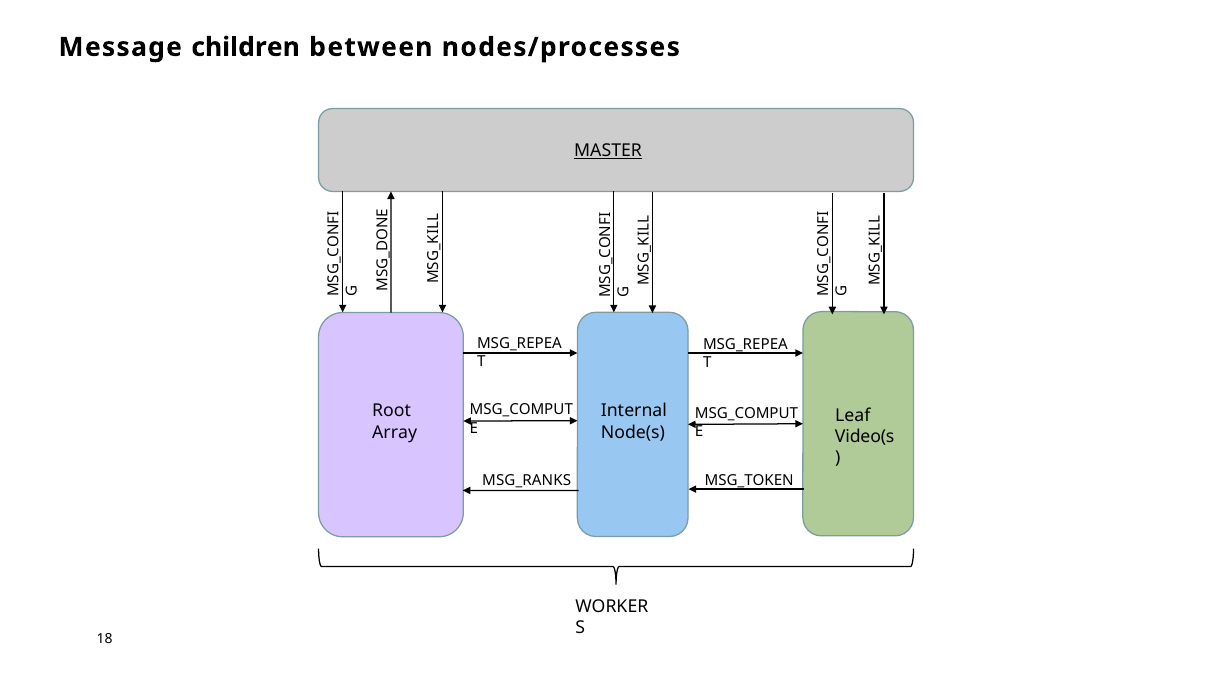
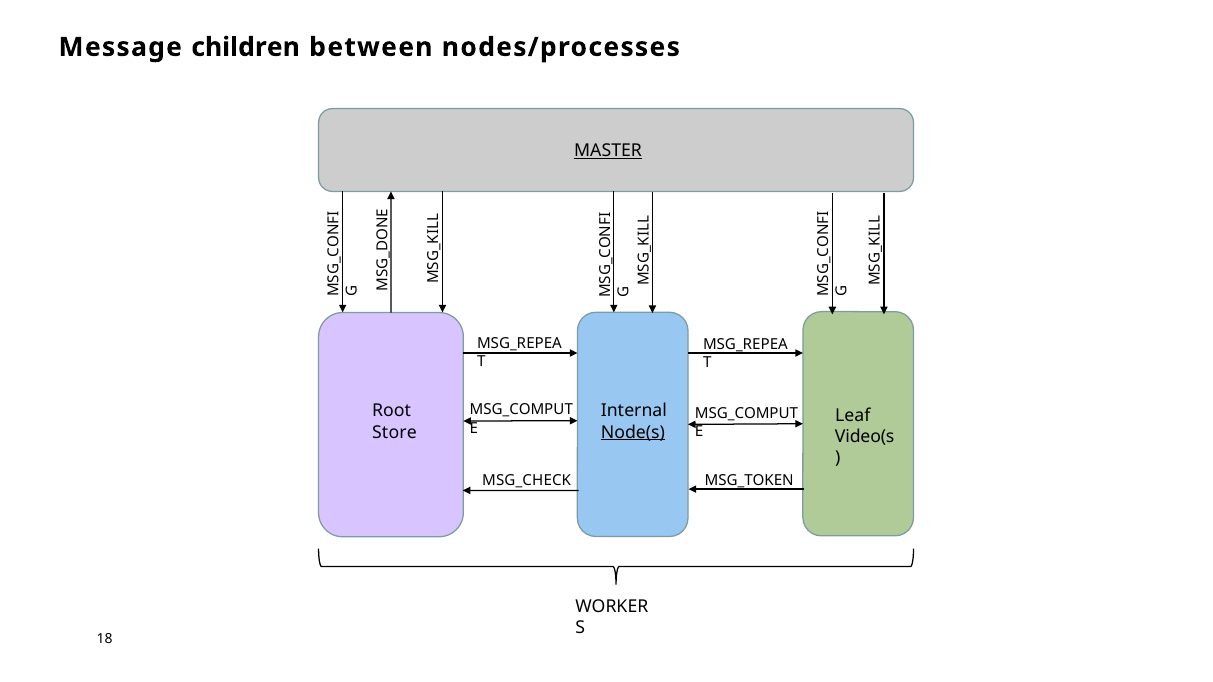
Array: Array -> Store
Node(s underline: none -> present
MSG_RANKS: MSG_RANKS -> MSG_CHECK
